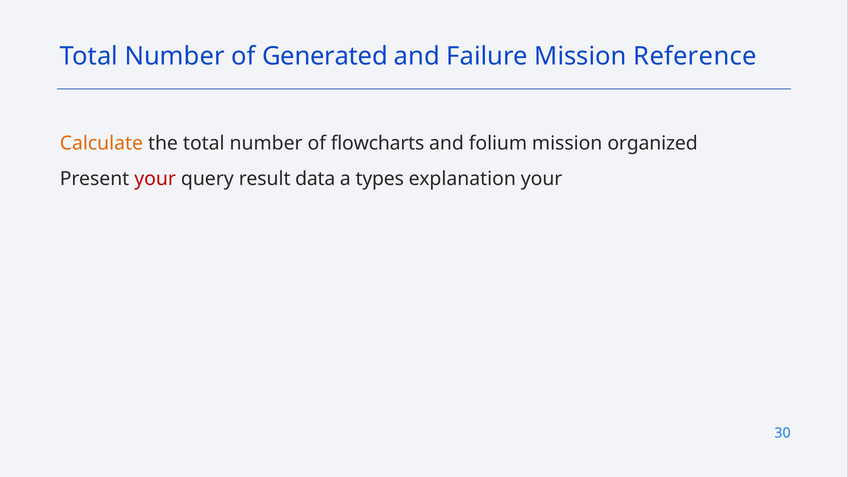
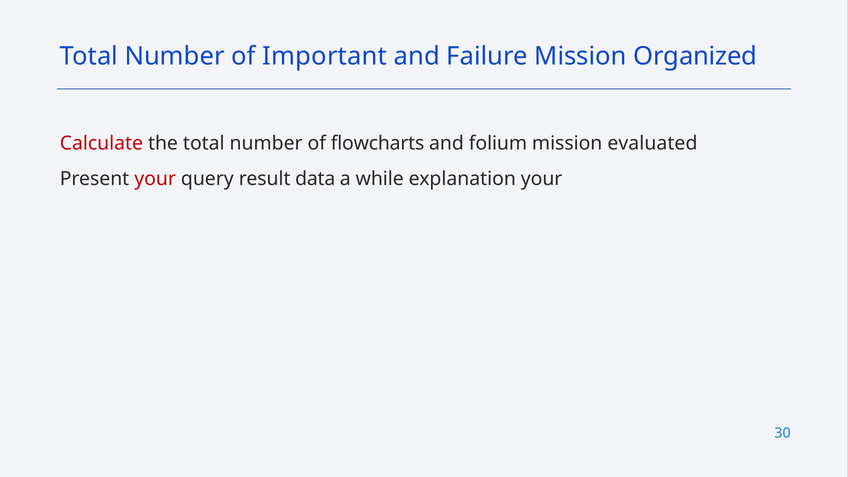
Generated: Generated -> Important
Reference: Reference -> Organized
Calculate colour: orange -> red
organized: organized -> evaluated
types: types -> while
